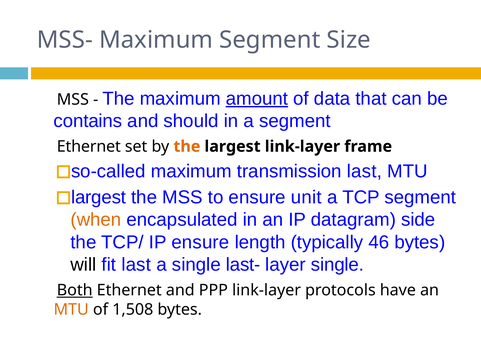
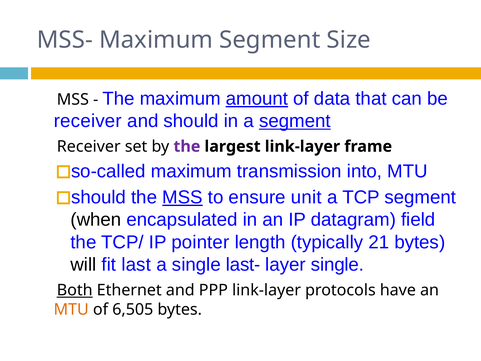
contains at (88, 121): contains -> receiver
segment at (295, 121) underline: none -> present
Ethernet at (89, 146): Ethernet -> Receiver
the at (187, 146) colour: orange -> purple
transmission last: last -> into
largest at (99, 197): largest -> should
MSS at (182, 197) underline: none -> present
when colour: orange -> black
side: side -> field
IP ensure: ensure -> pointer
46: 46 -> 21
1,508: 1,508 -> 6,505
